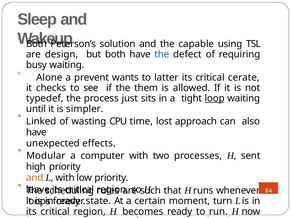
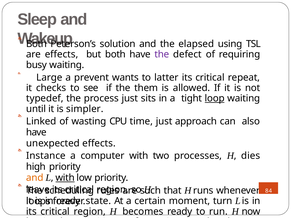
capable: capable -> elapsed
are design: design -> effects
the at (162, 54) colour: blue -> purple
Alone: Alone -> Large
cerate: cerate -> repeat
time lost: lost -> just
Modular: Modular -> Instance
sent: sent -> dies
with at (65, 178) underline: none -> present
